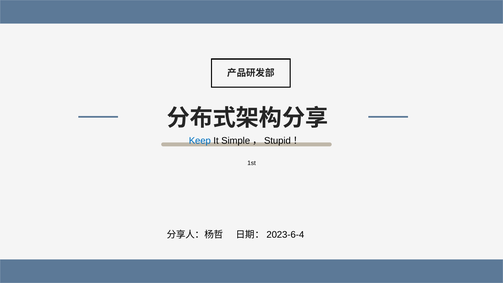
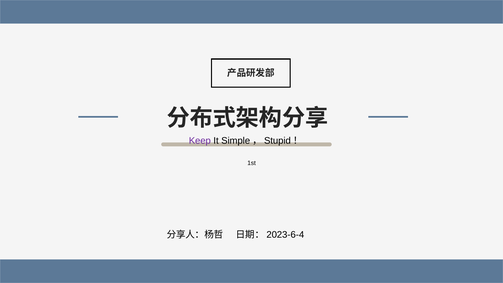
Keep colour: blue -> purple
